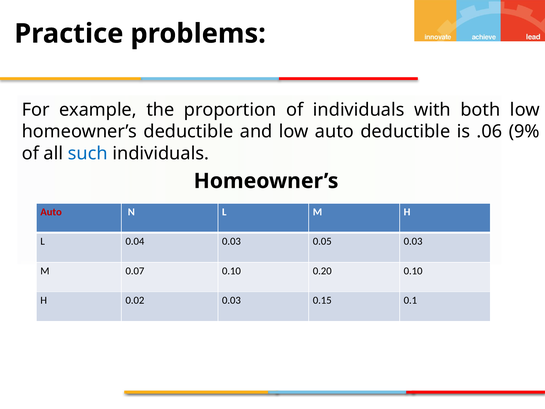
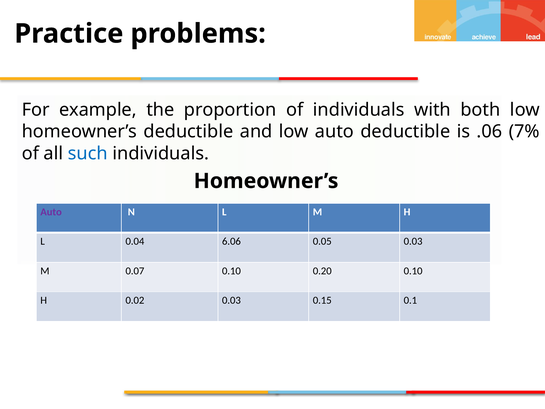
9%: 9% -> 7%
Auto at (51, 212) colour: red -> purple
0.04 0.03: 0.03 -> 6.06
